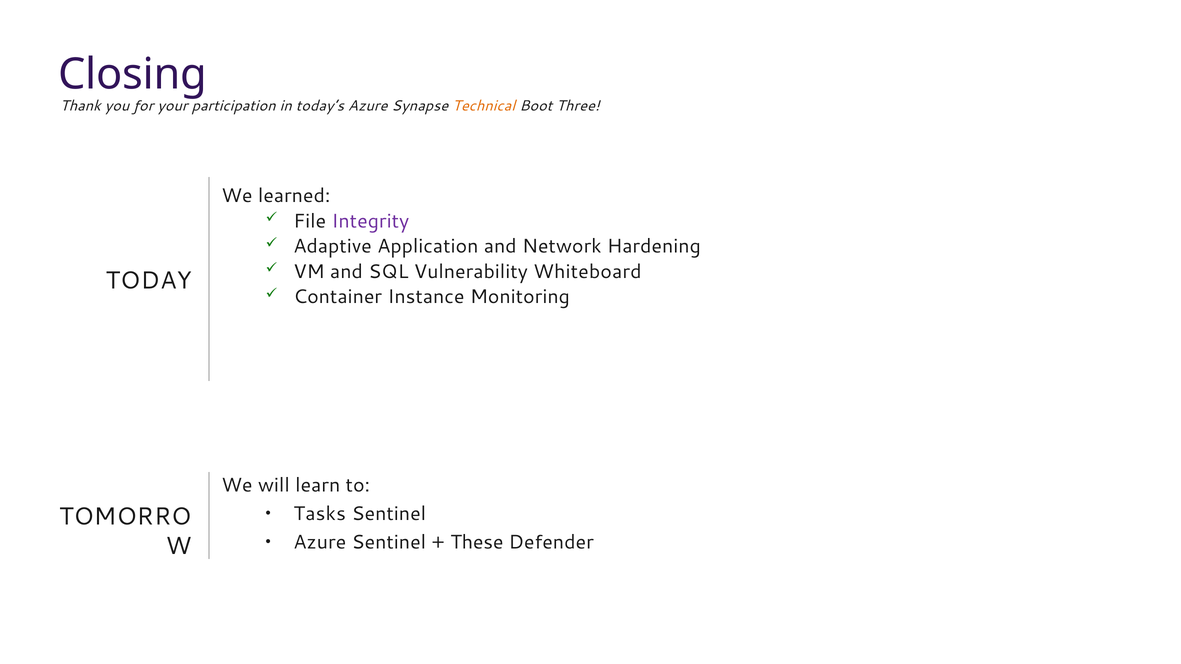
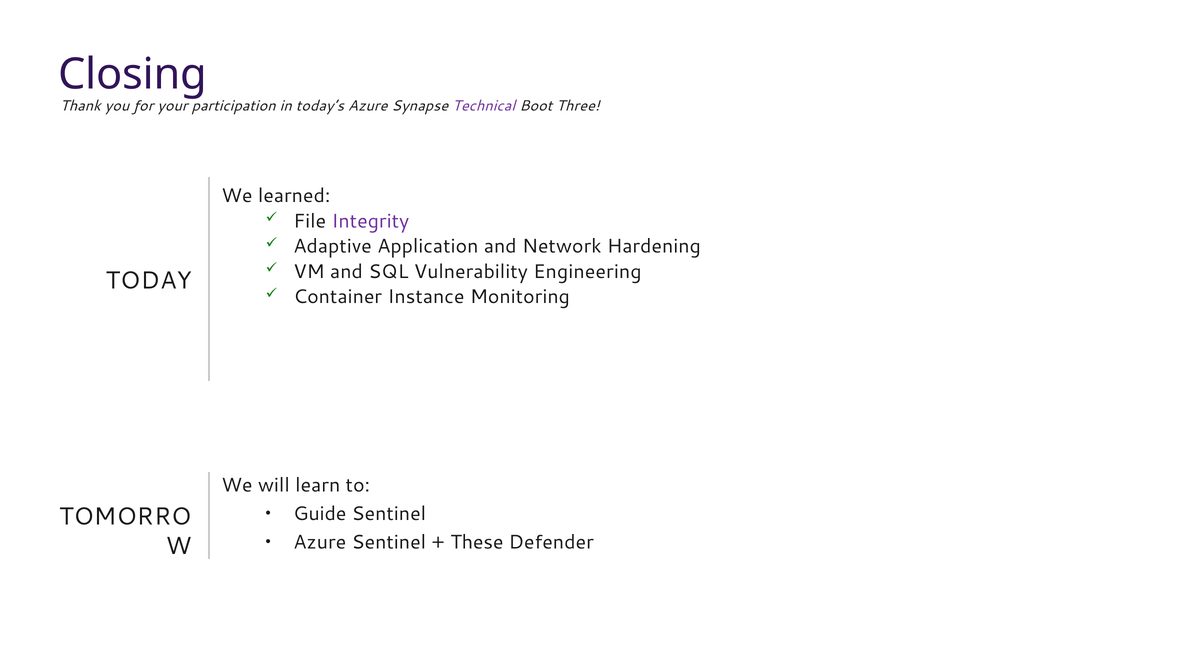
Technical colour: orange -> purple
Whiteboard: Whiteboard -> Engineering
Tasks: Tasks -> Guide
